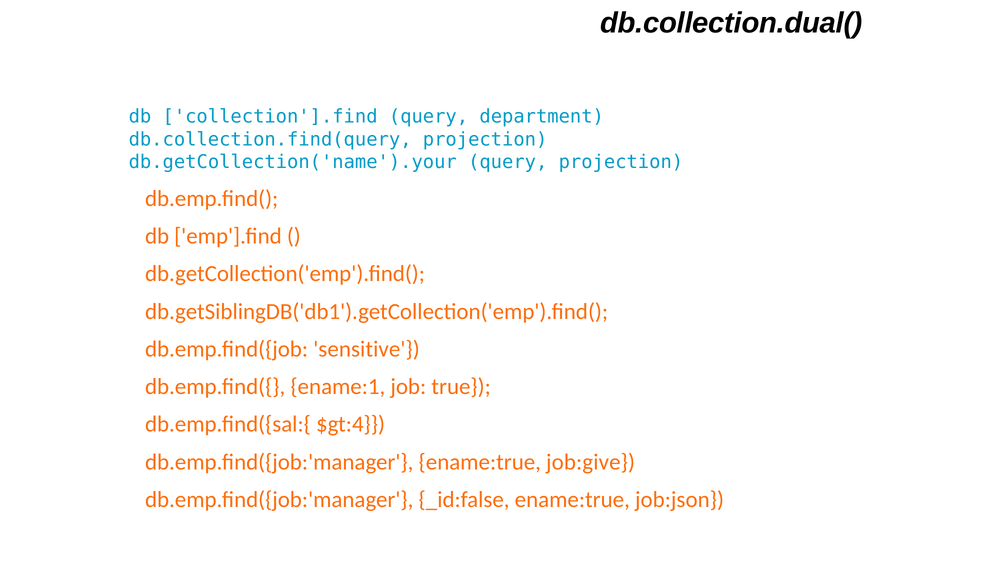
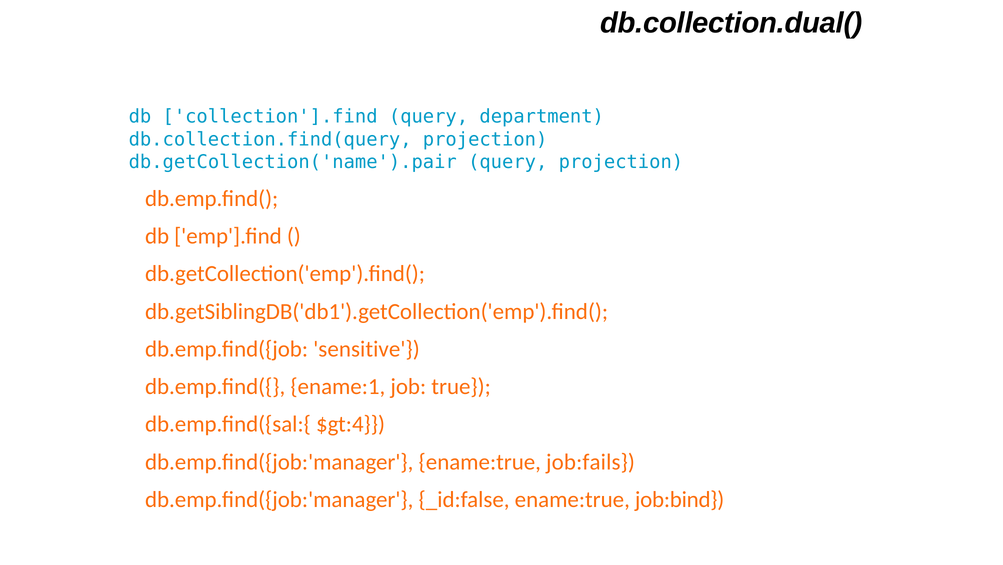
db.getCollection('name').your: db.getCollection('name').your -> db.getCollection('name').pair
job:give: job:give -> job:fails
job:json: job:json -> job:bind
